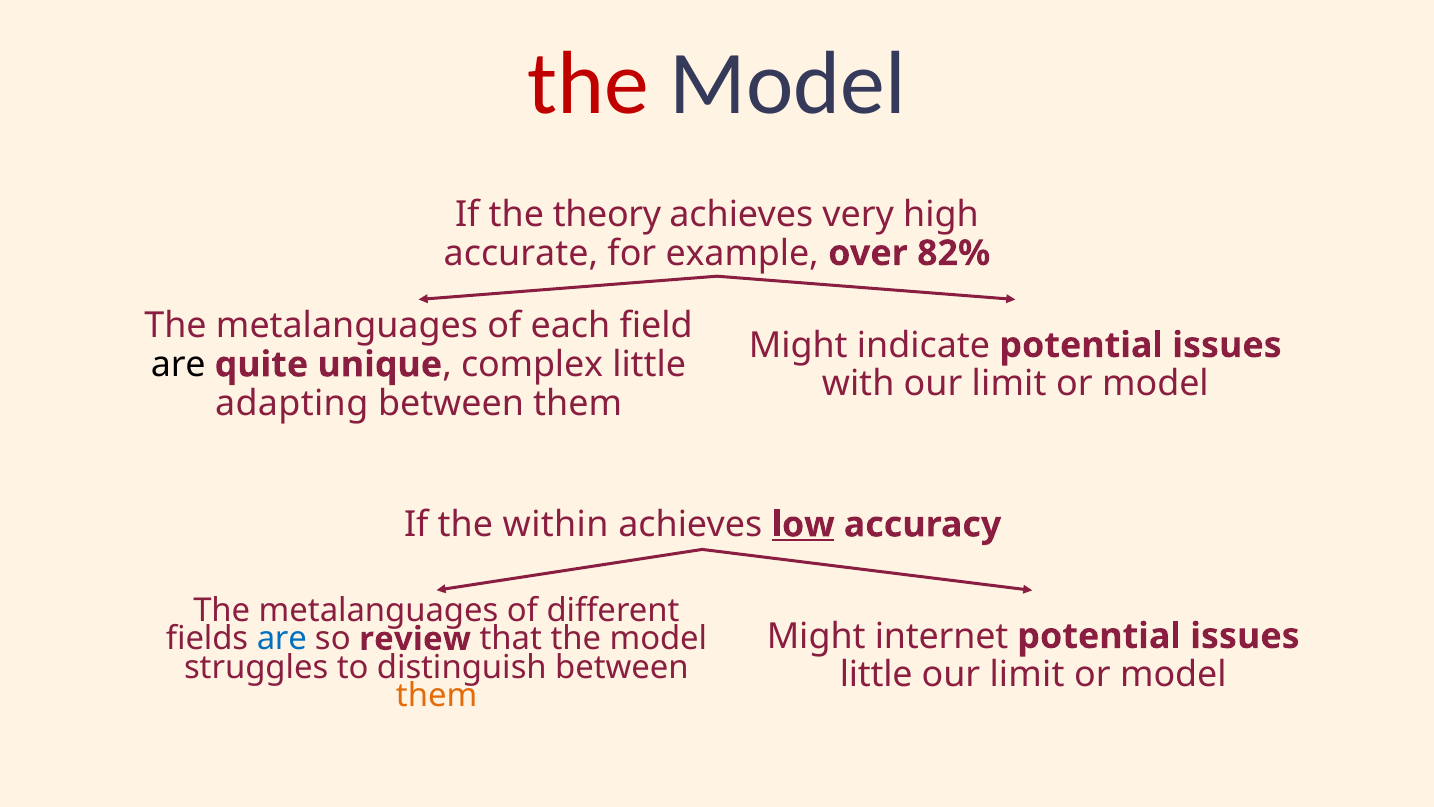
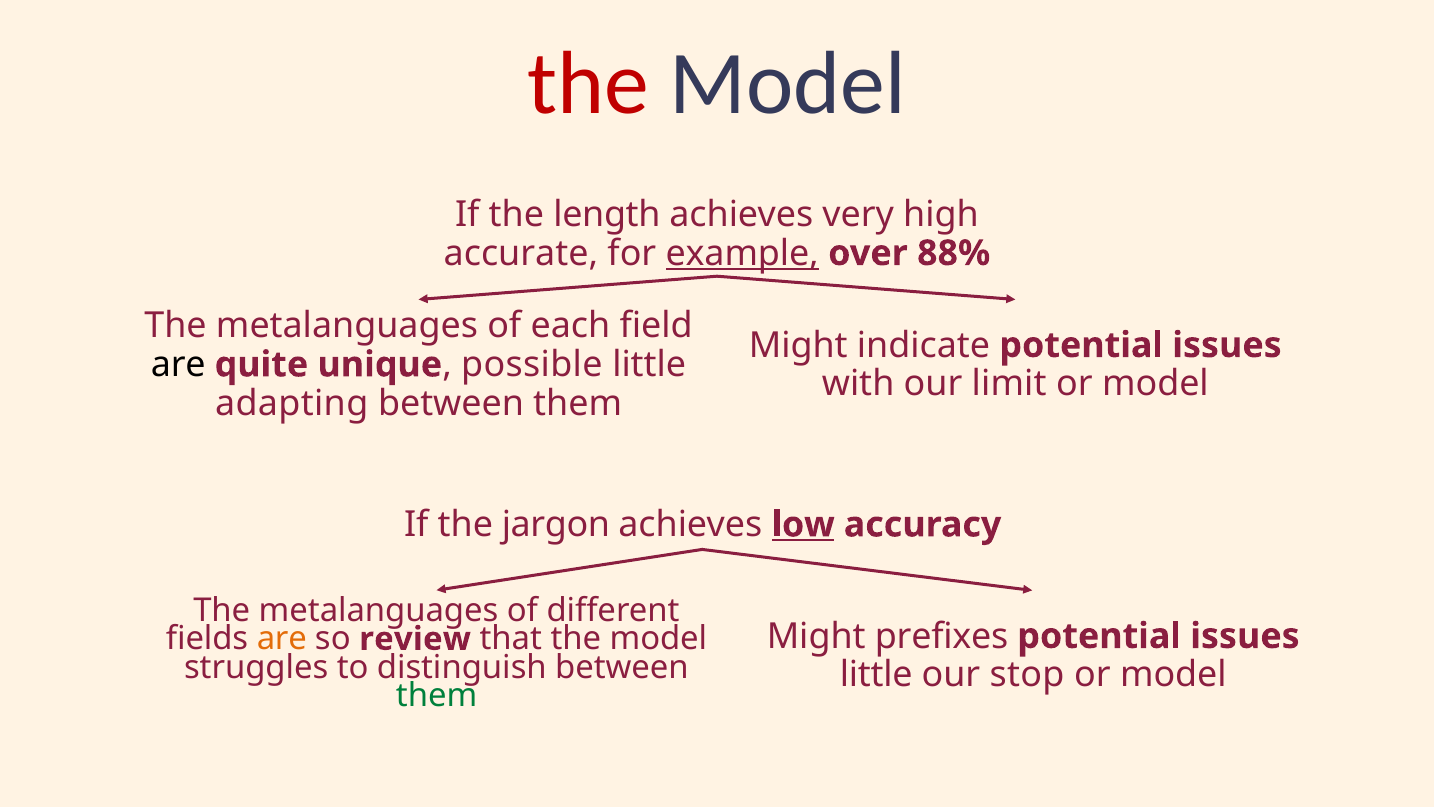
theory: theory -> length
example underline: none -> present
82%: 82% -> 88%
complex: complex -> possible
within: within -> jargon
internet: internet -> prefixes
are at (282, 639) colour: blue -> orange
limit at (1027, 675): limit -> stop
them at (437, 695) colour: orange -> green
